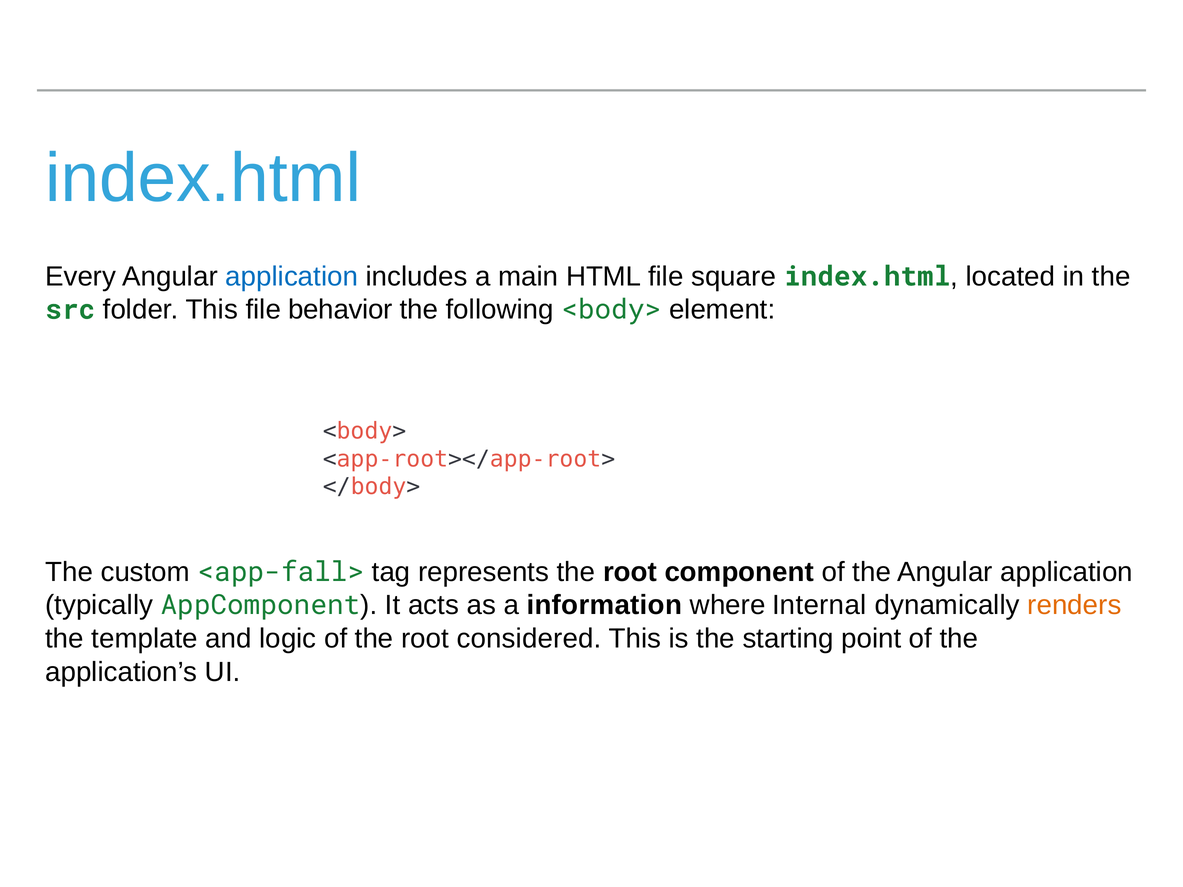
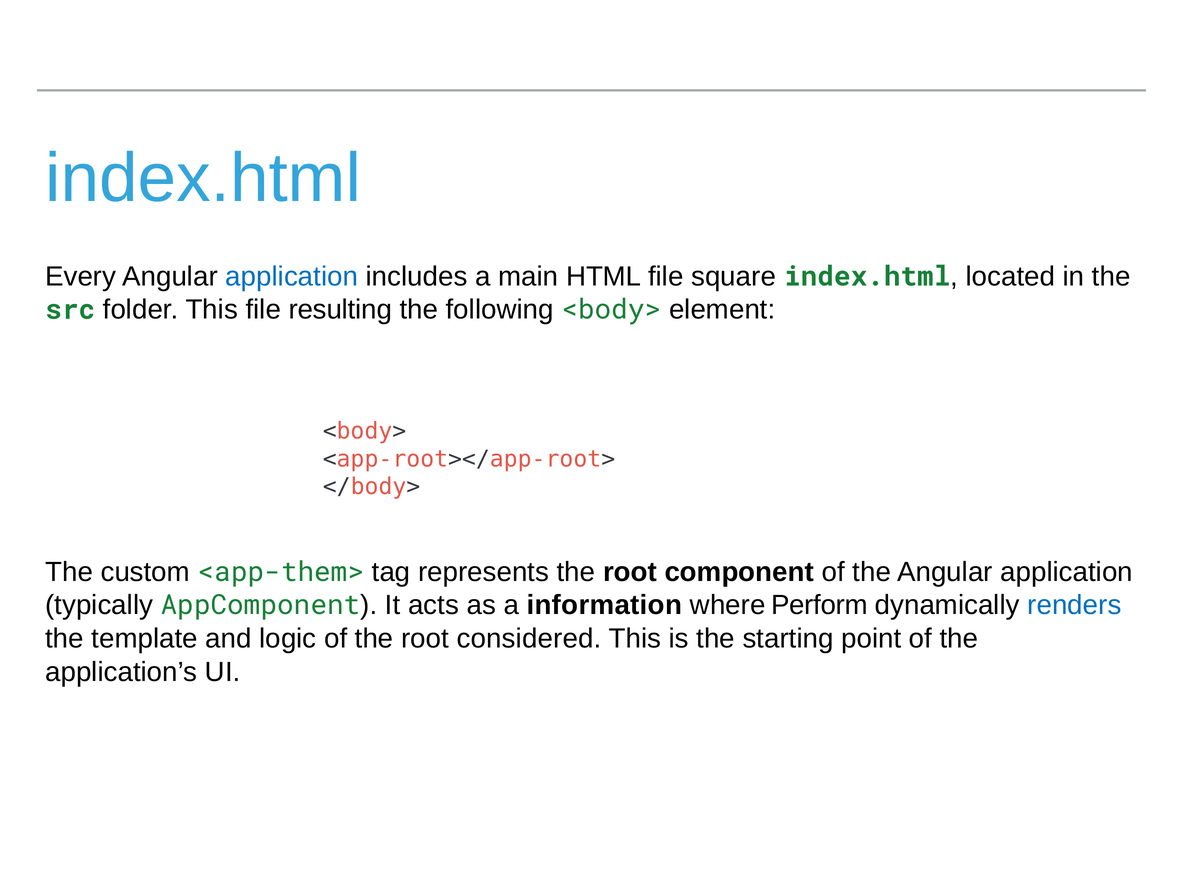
behavior: behavior -> resulting
<app-fall>: <app-fall> -> <app-them>
Internal: Internal -> Perform
renders colour: orange -> blue
